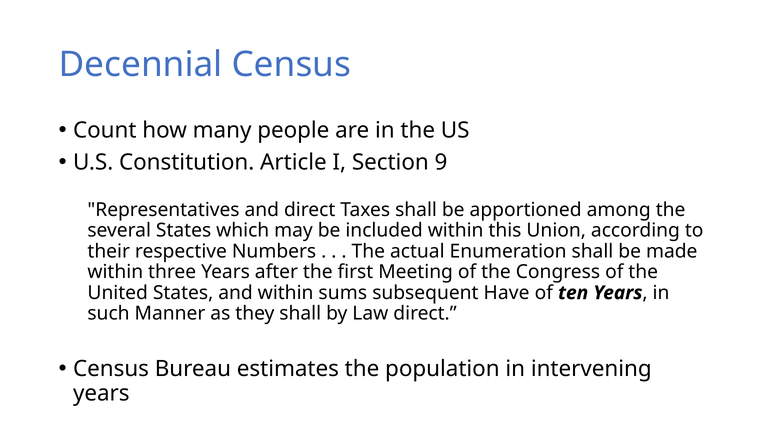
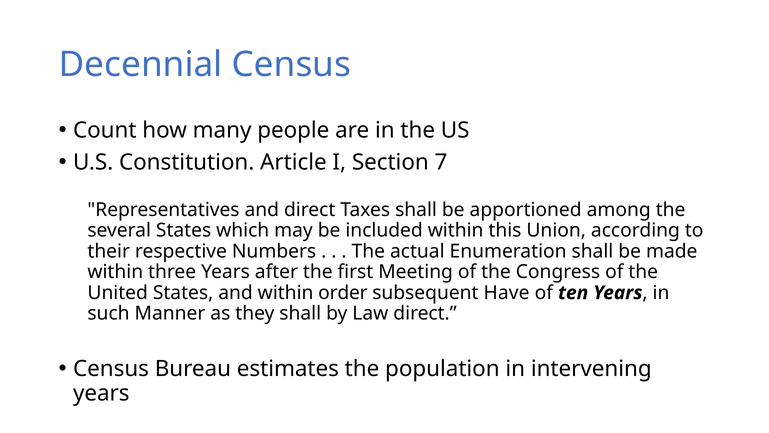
9: 9 -> 7
sums: sums -> order
